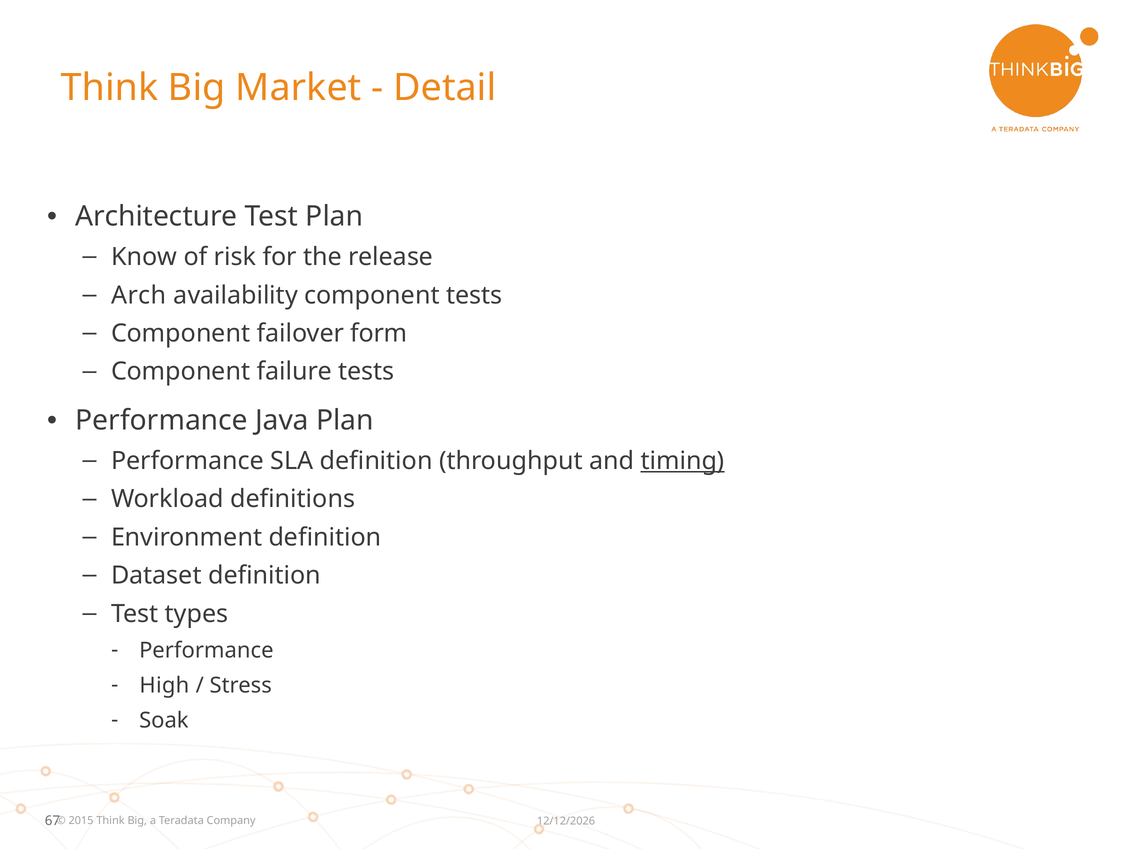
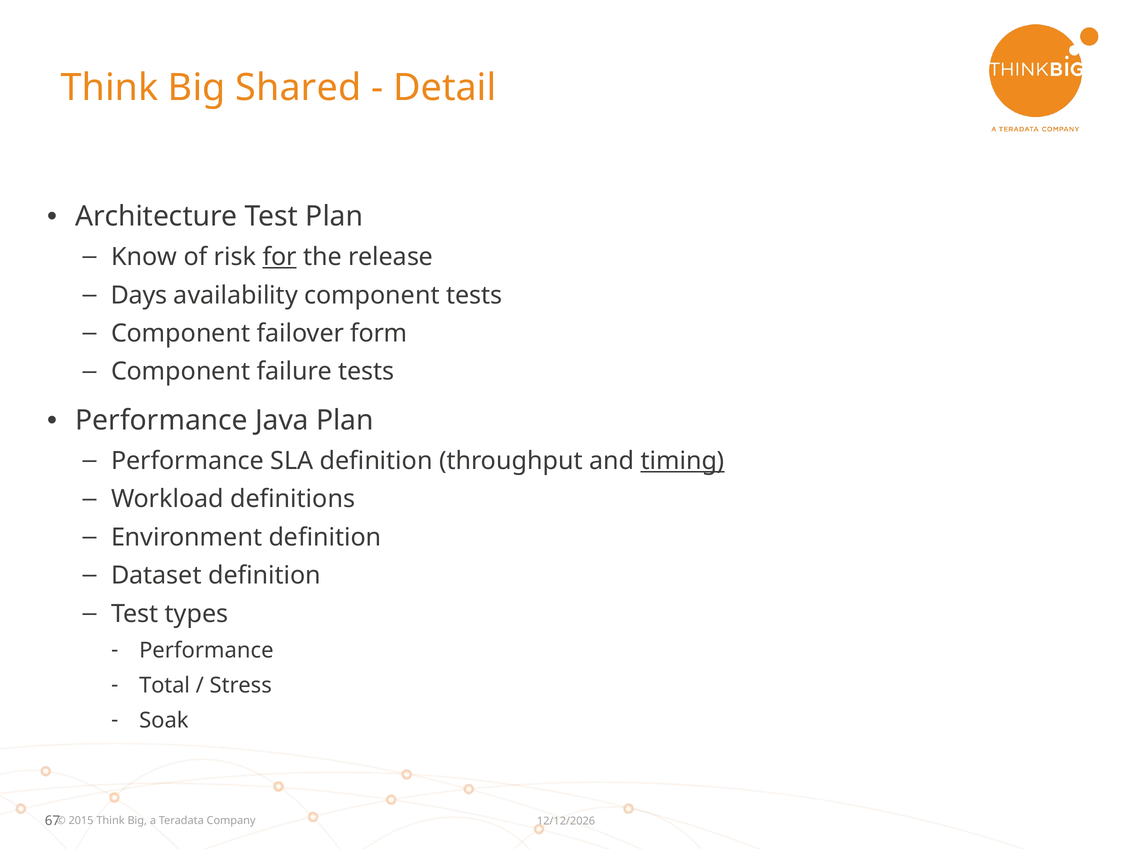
Market: Market -> Shared
for underline: none -> present
Arch: Arch -> Days
High: High -> Total
